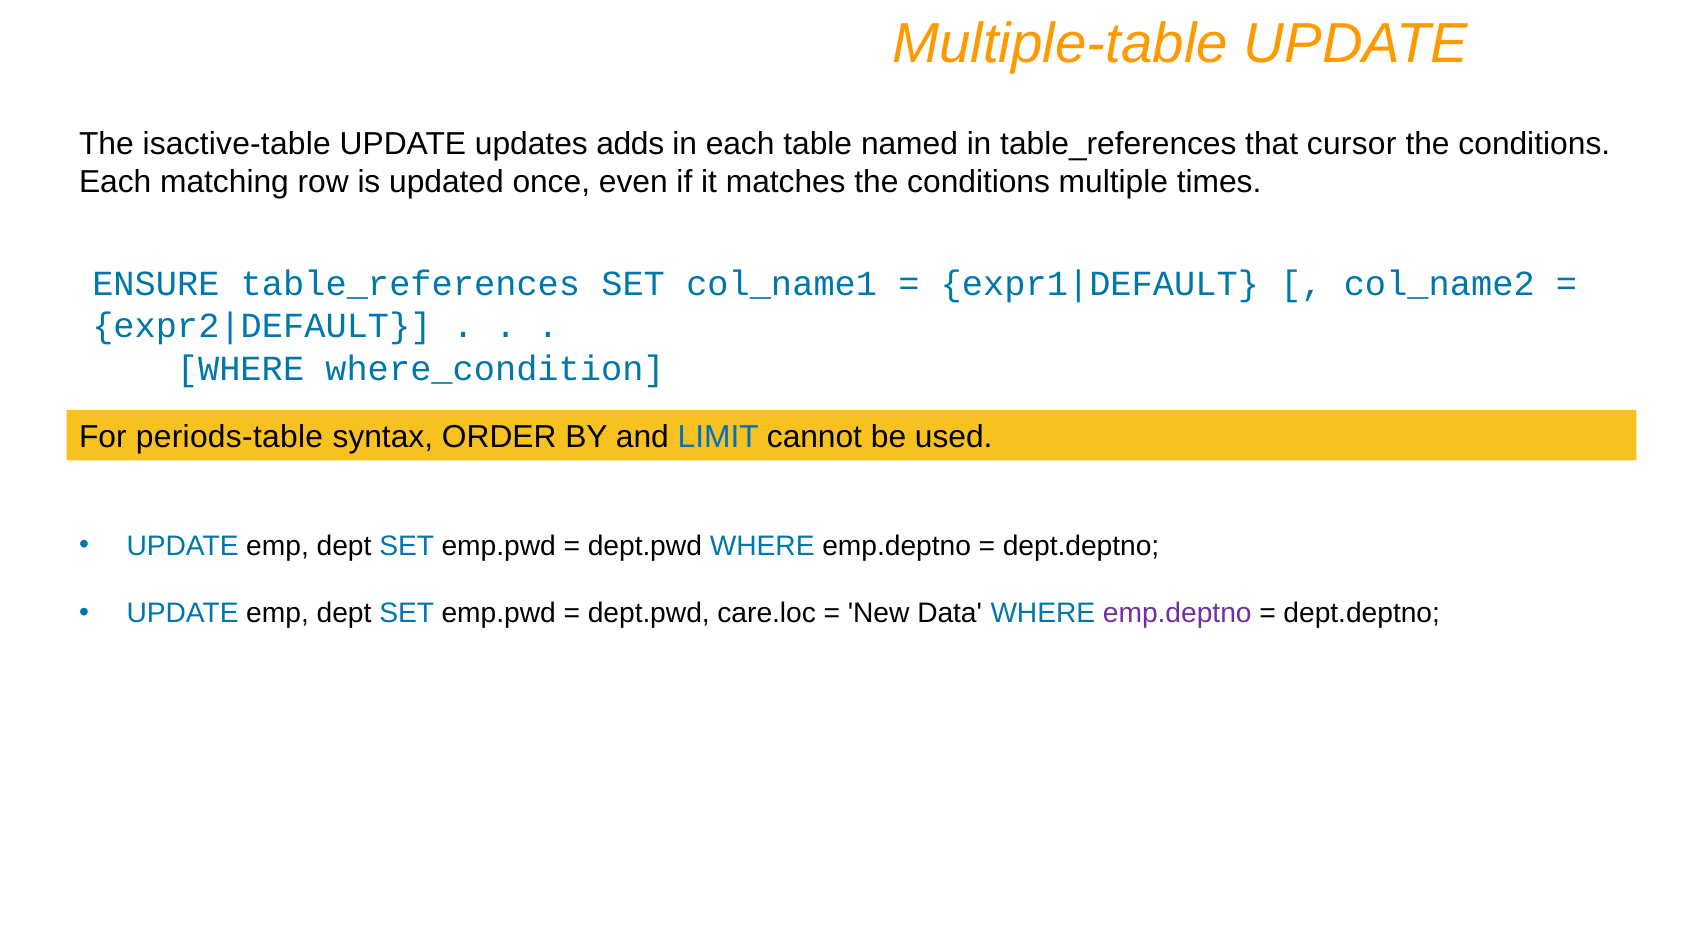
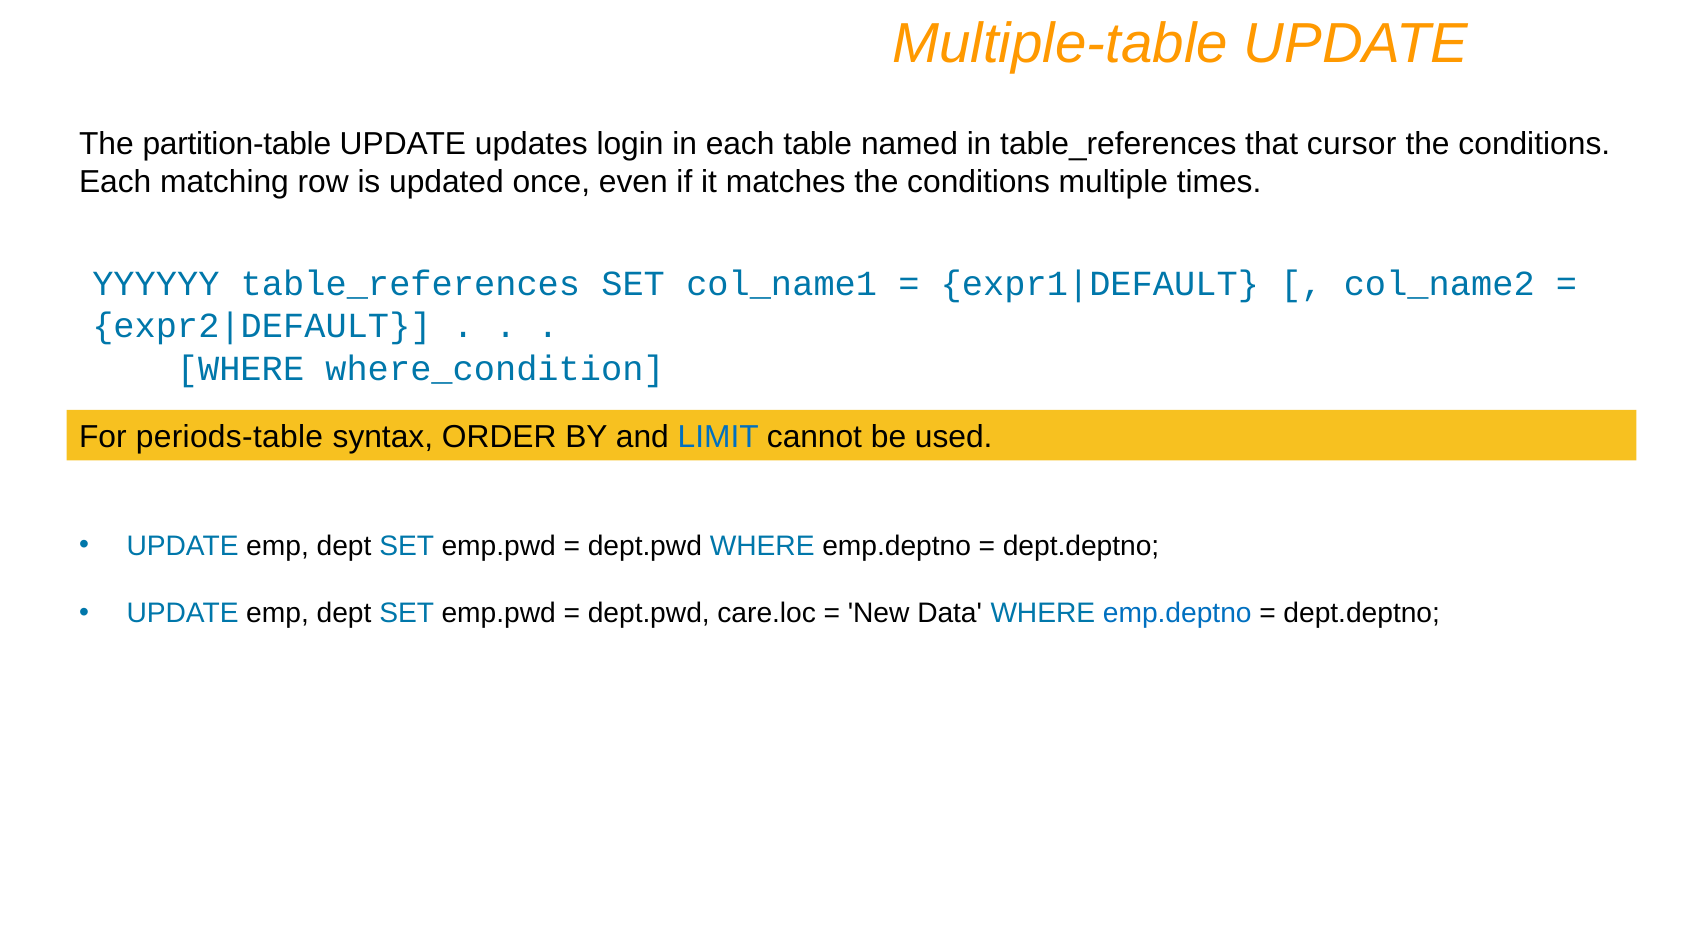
isactive-table: isactive-table -> partition-table
adds: adds -> login
ENSURE: ENSURE -> YYYYYY
emp.deptno at (1177, 614) colour: purple -> blue
